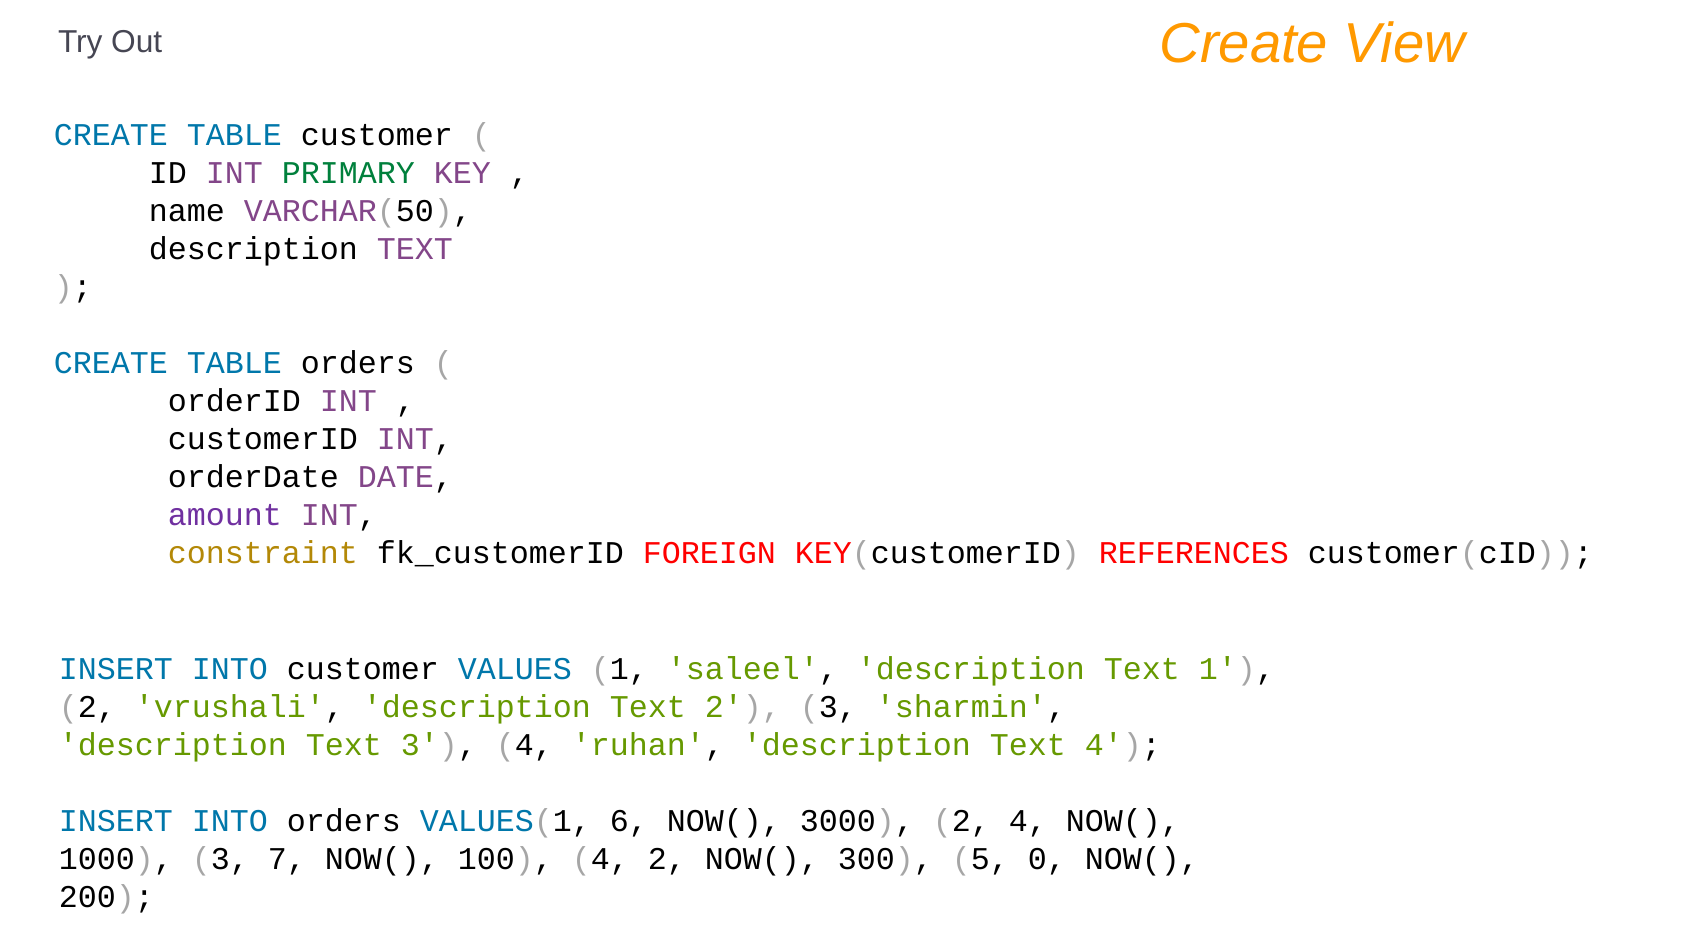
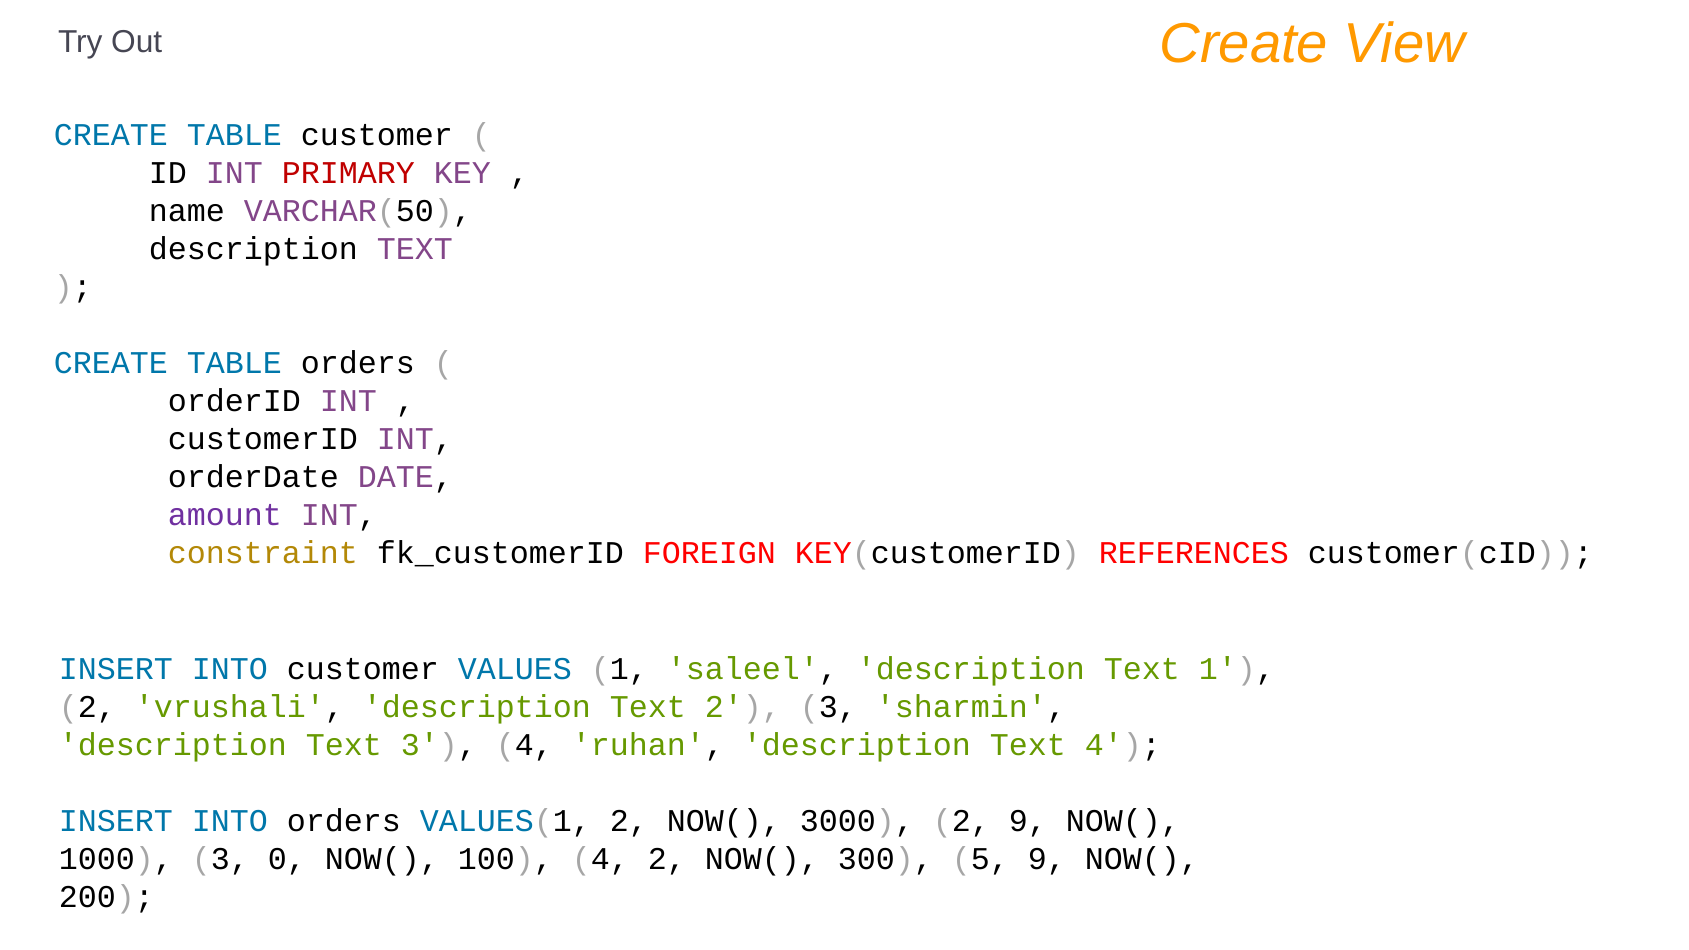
PRIMARY colour: green -> red
VALUES(1 6: 6 -> 2
2 4: 4 -> 9
7: 7 -> 0
5 0: 0 -> 9
